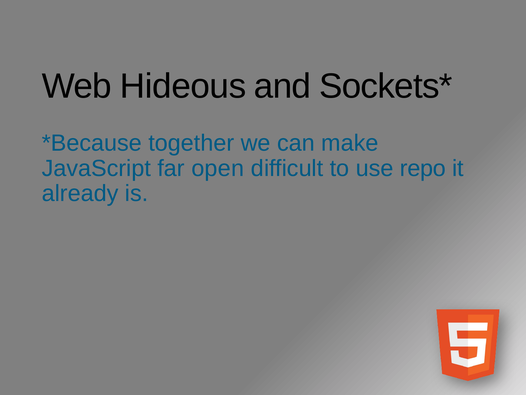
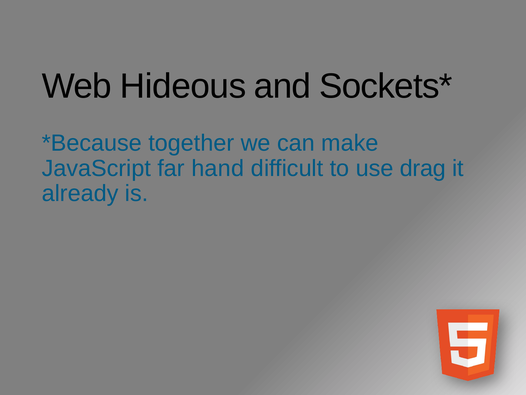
open: open -> hand
repo: repo -> drag
